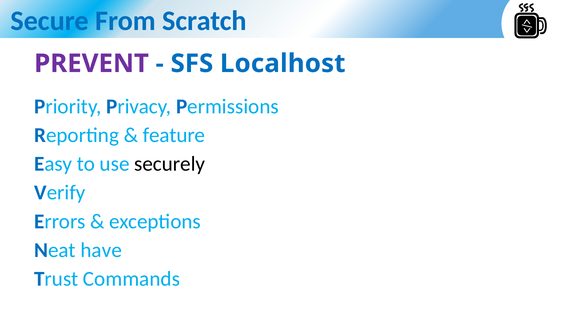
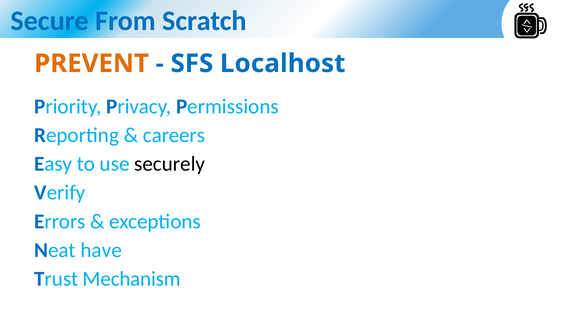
PREVENT colour: purple -> orange
feature: feature -> careers
Commands: Commands -> Mechanism
